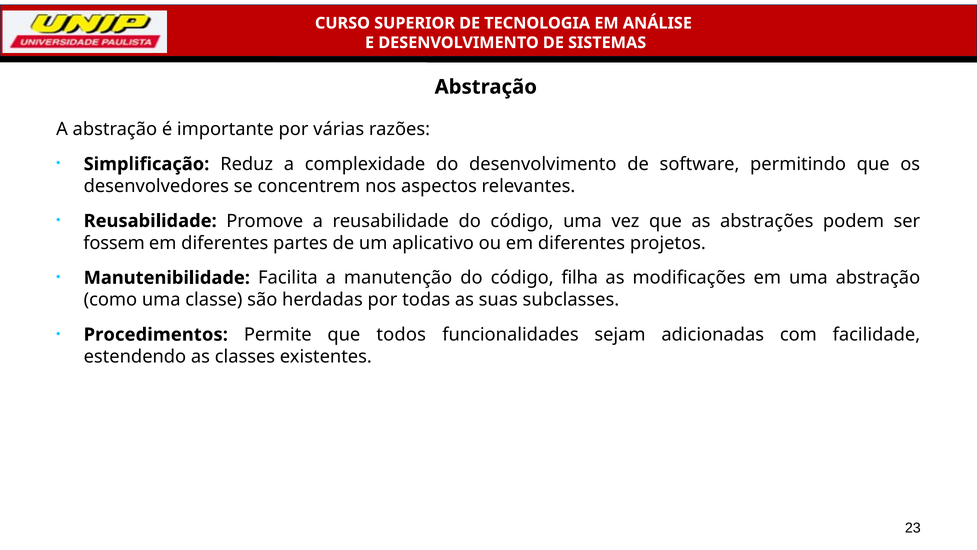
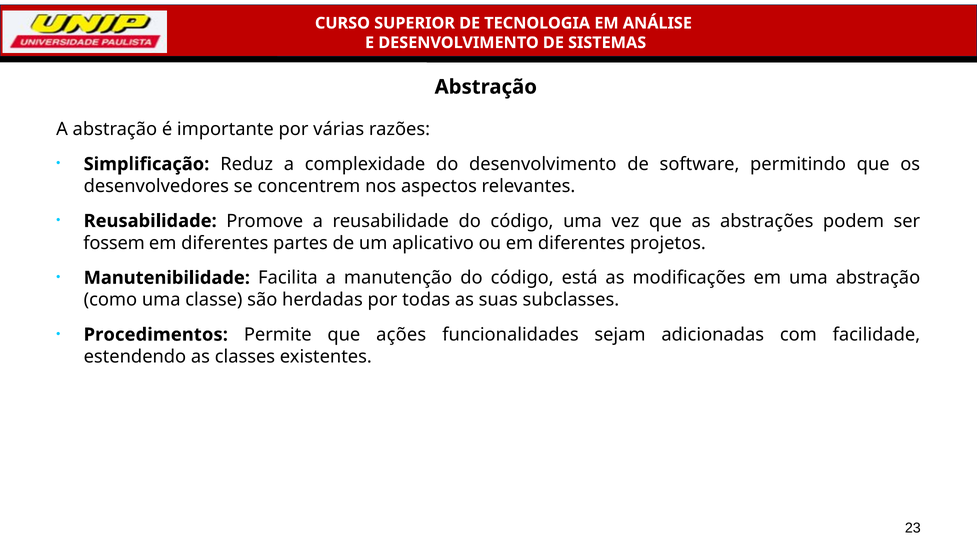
filha: filha -> está
todos: todos -> ações
